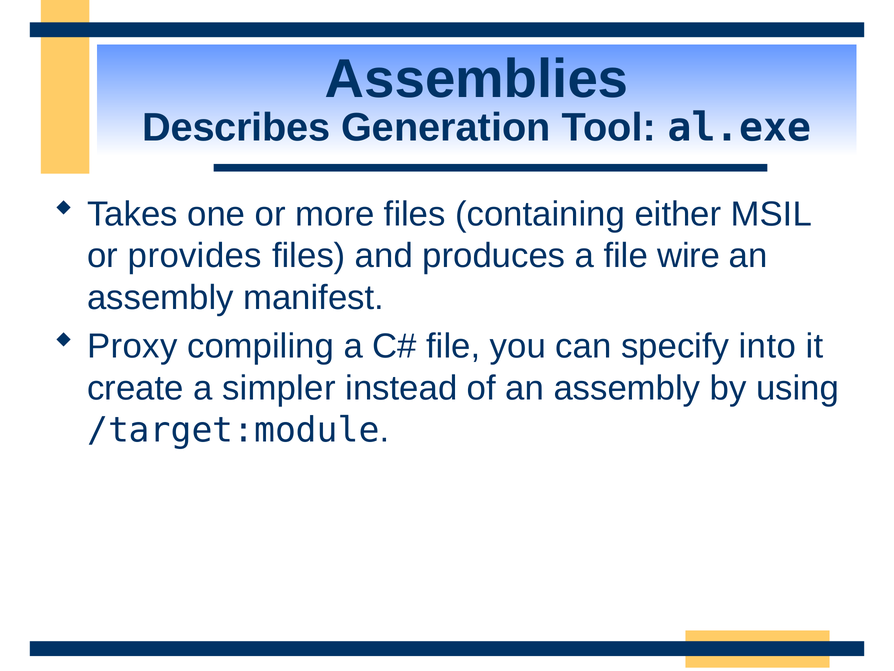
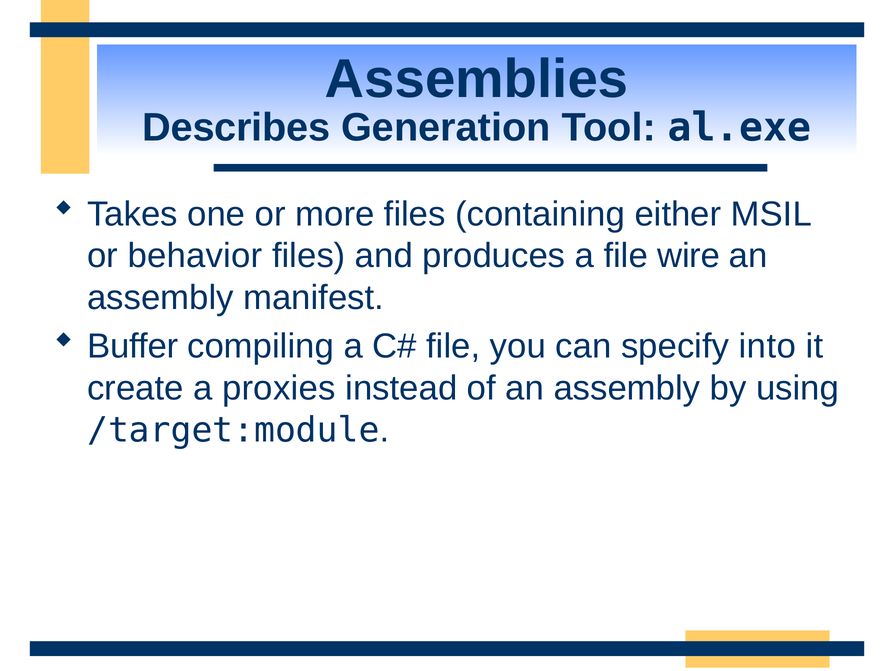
provides: provides -> behavior
Proxy: Proxy -> Buffer
simpler: simpler -> proxies
